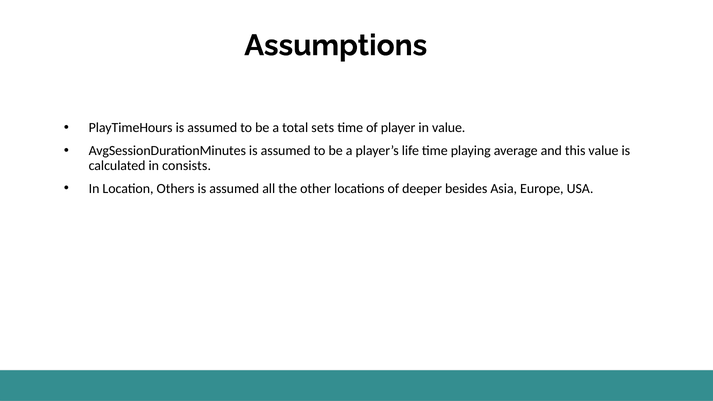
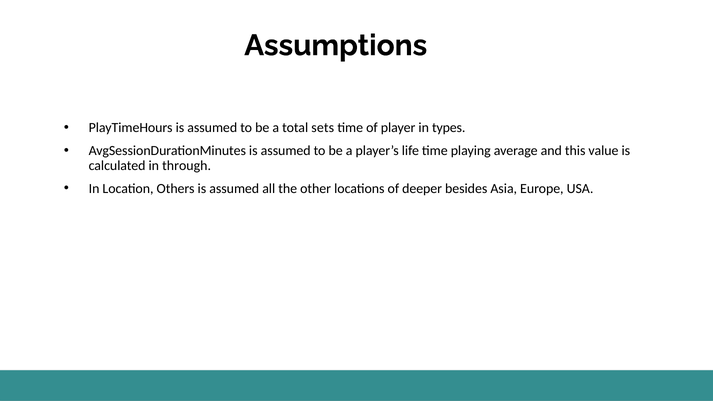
in value: value -> types
consists: consists -> through
